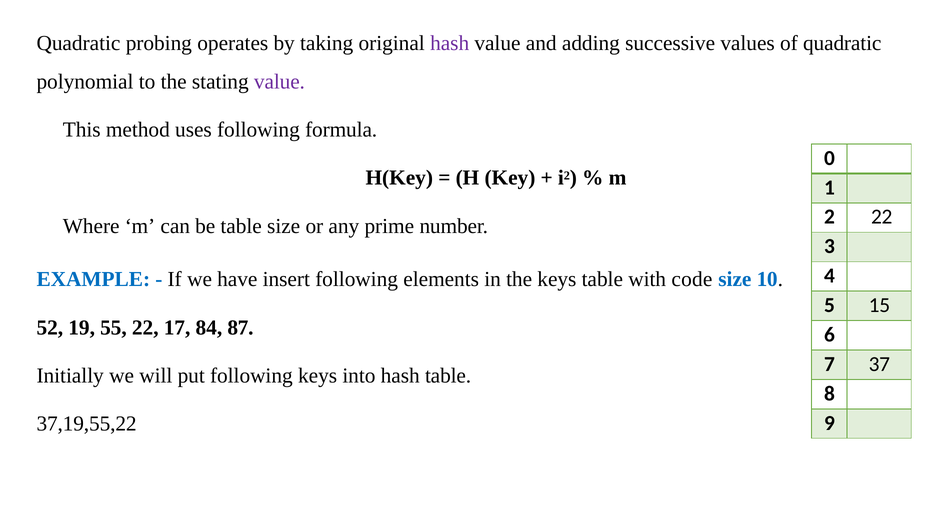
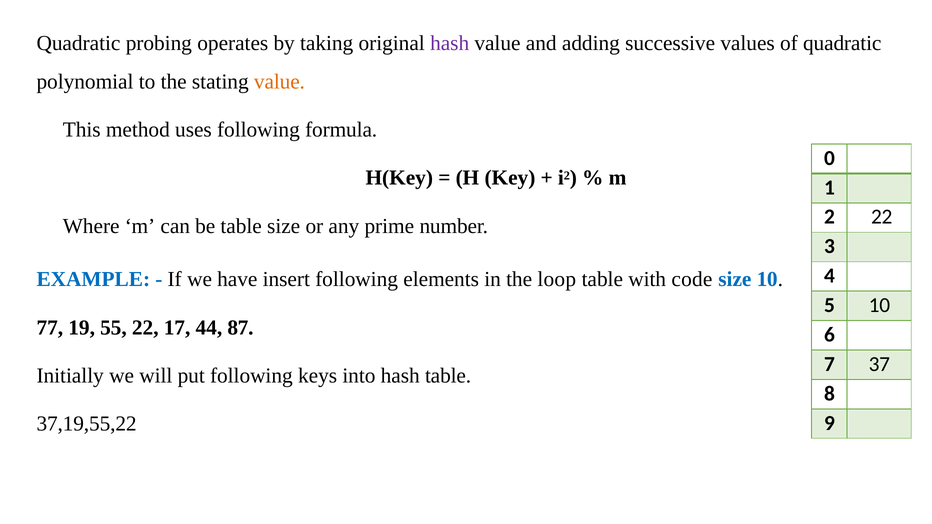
value at (279, 82) colour: purple -> orange
the keys: keys -> loop
5 15: 15 -> 10
52: 52 -> 77
84: 84 -> 44
